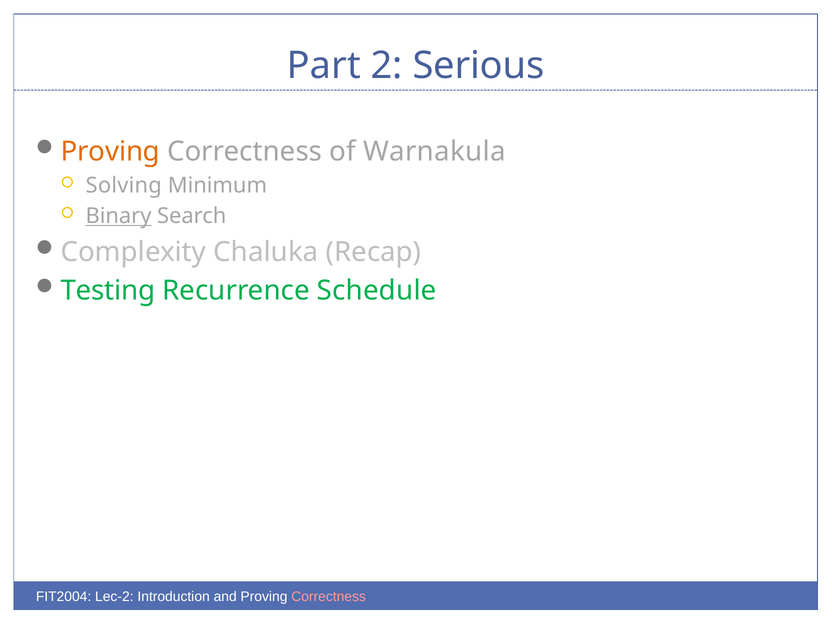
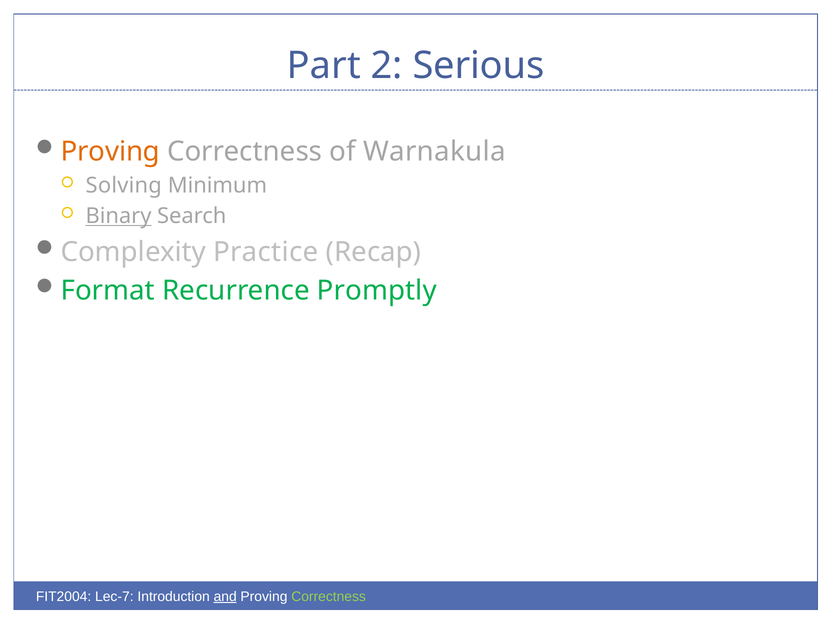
Chaluka: Chaluka -> Practice
Testing: Testing -> Format
Schedule: Schedule -> Promptly
Lec-2: Lec-2 -> Lec-7
and underline: none -> present
Correctness at (329, 597) colour: pink -> light green
